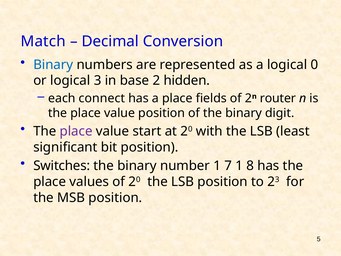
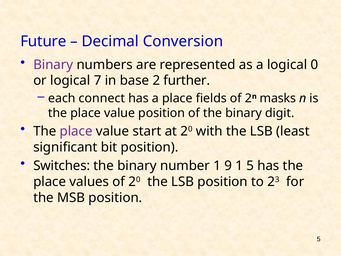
Match: Match -> Future
Binary at (53, 65) colour: blue -> purple
3: 3 -> 7
hidden: hidden -> further
router: router -> masks
7: 7 -> 9
1 8: 8 -> 5
